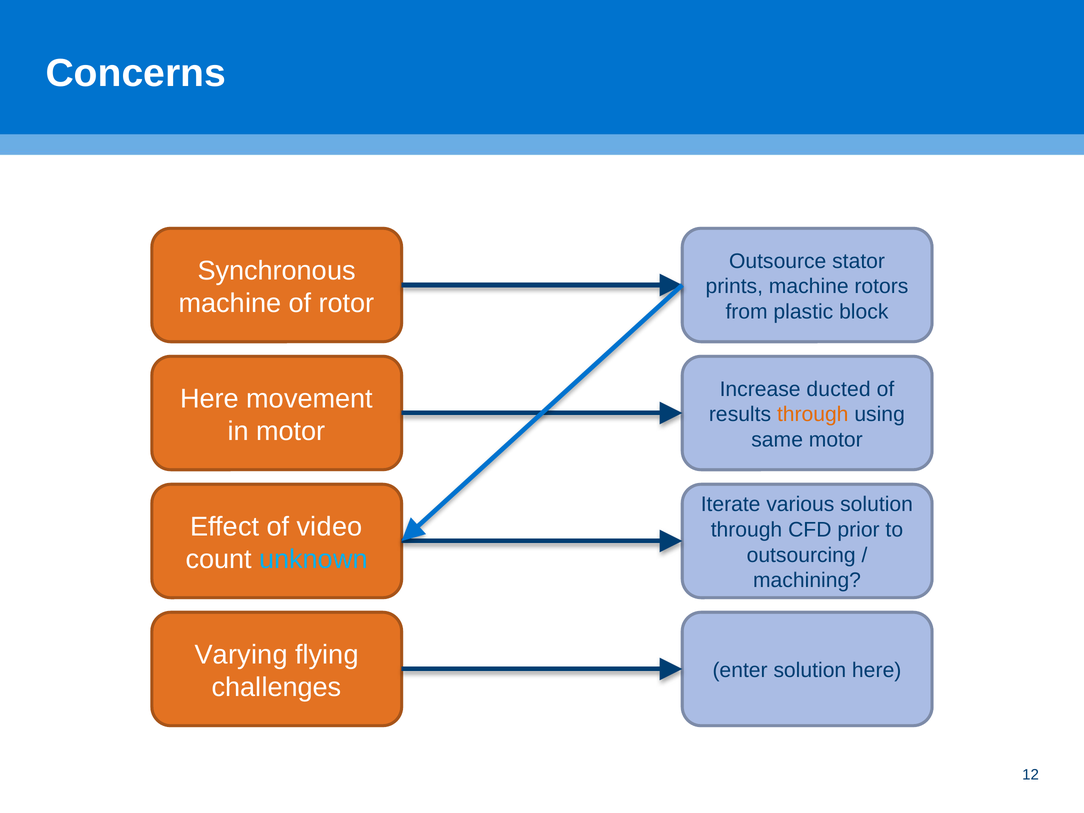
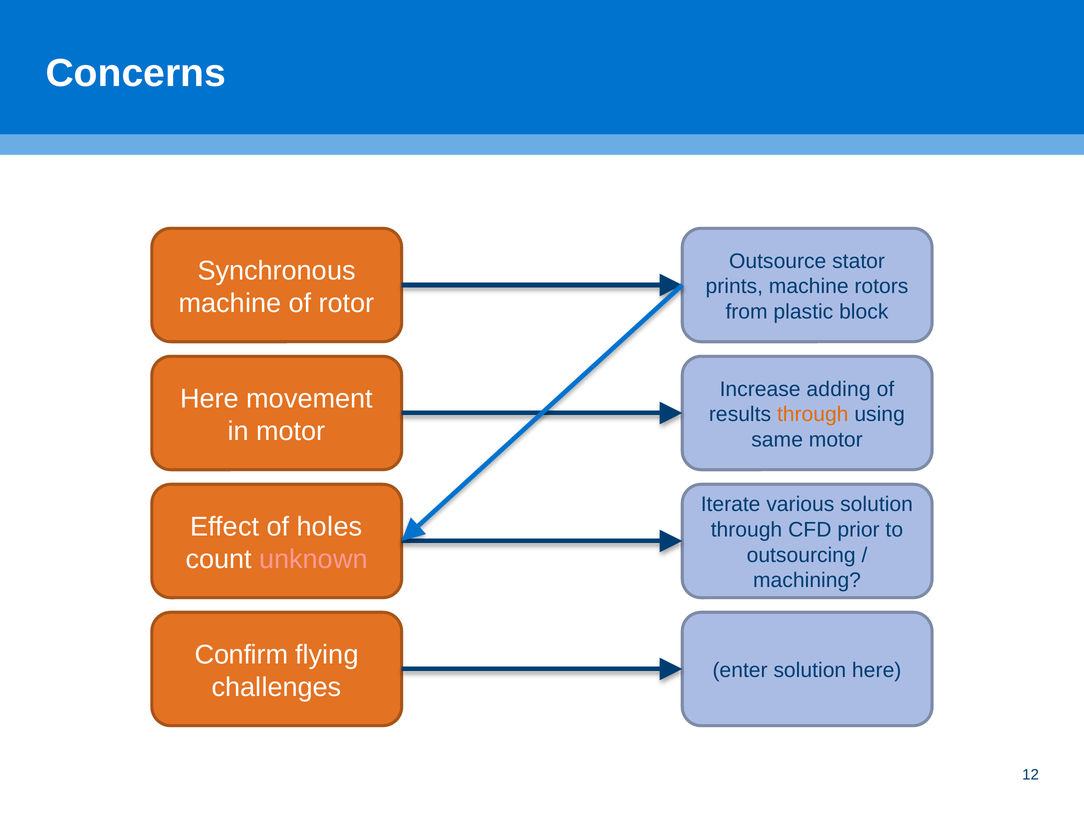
ducted: ducted -> adding
video: video -> holes
unknown colour: light blue -> pink
Varying: Varying -> Confirm
